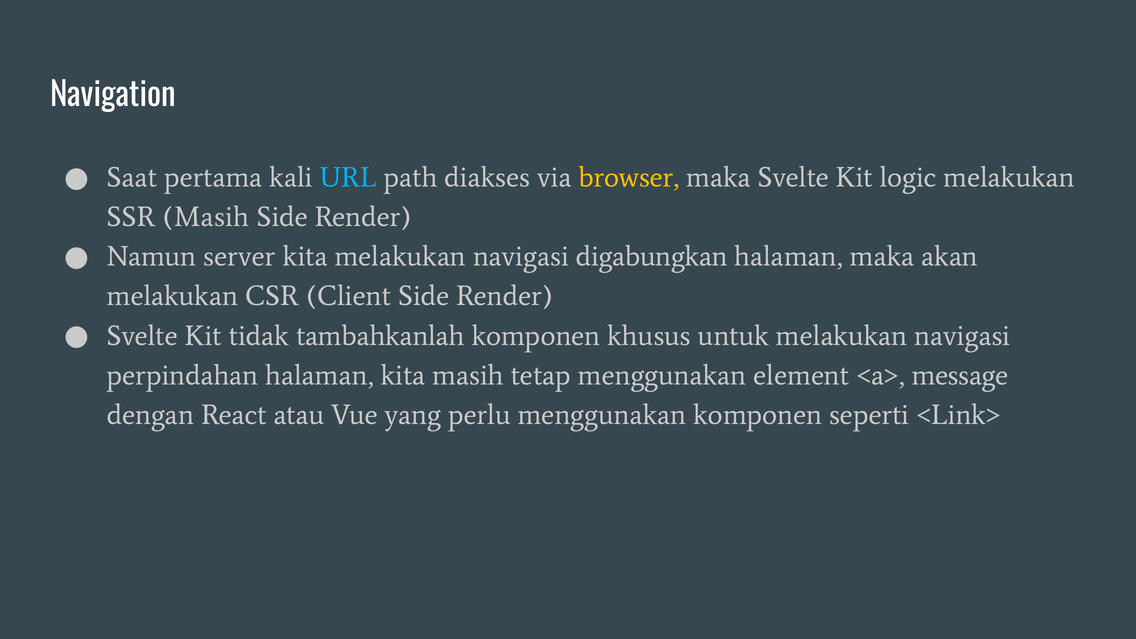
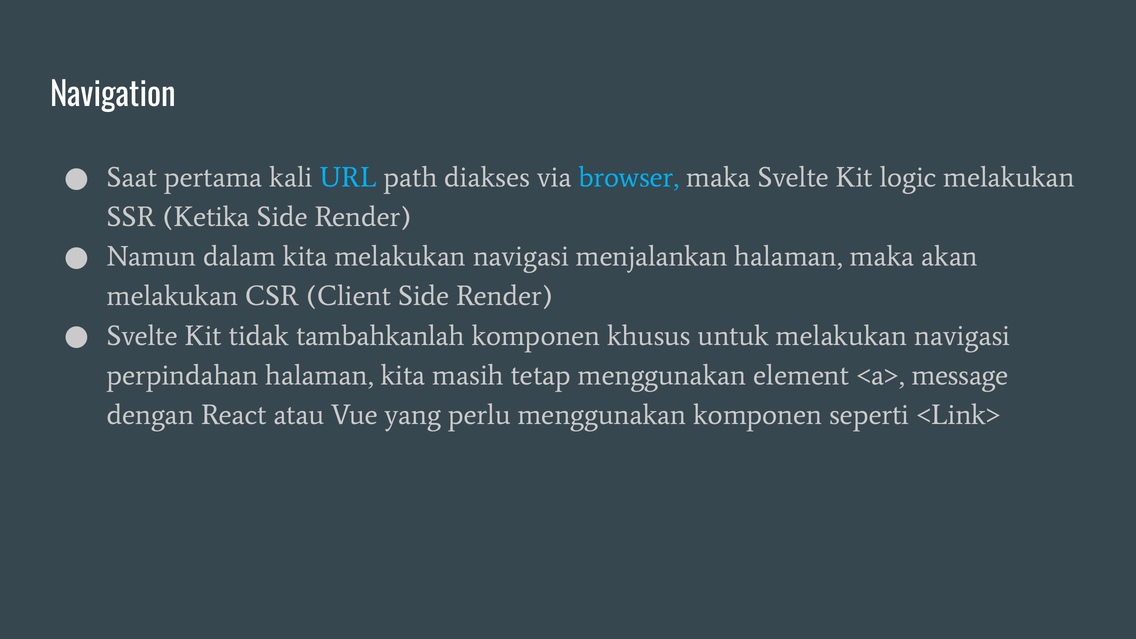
browser colour: yellow -> light blue
SSR Masih: Masih -> Ketika
server: server -> dalam
digabungkan: digabungkan -> menjalankan
